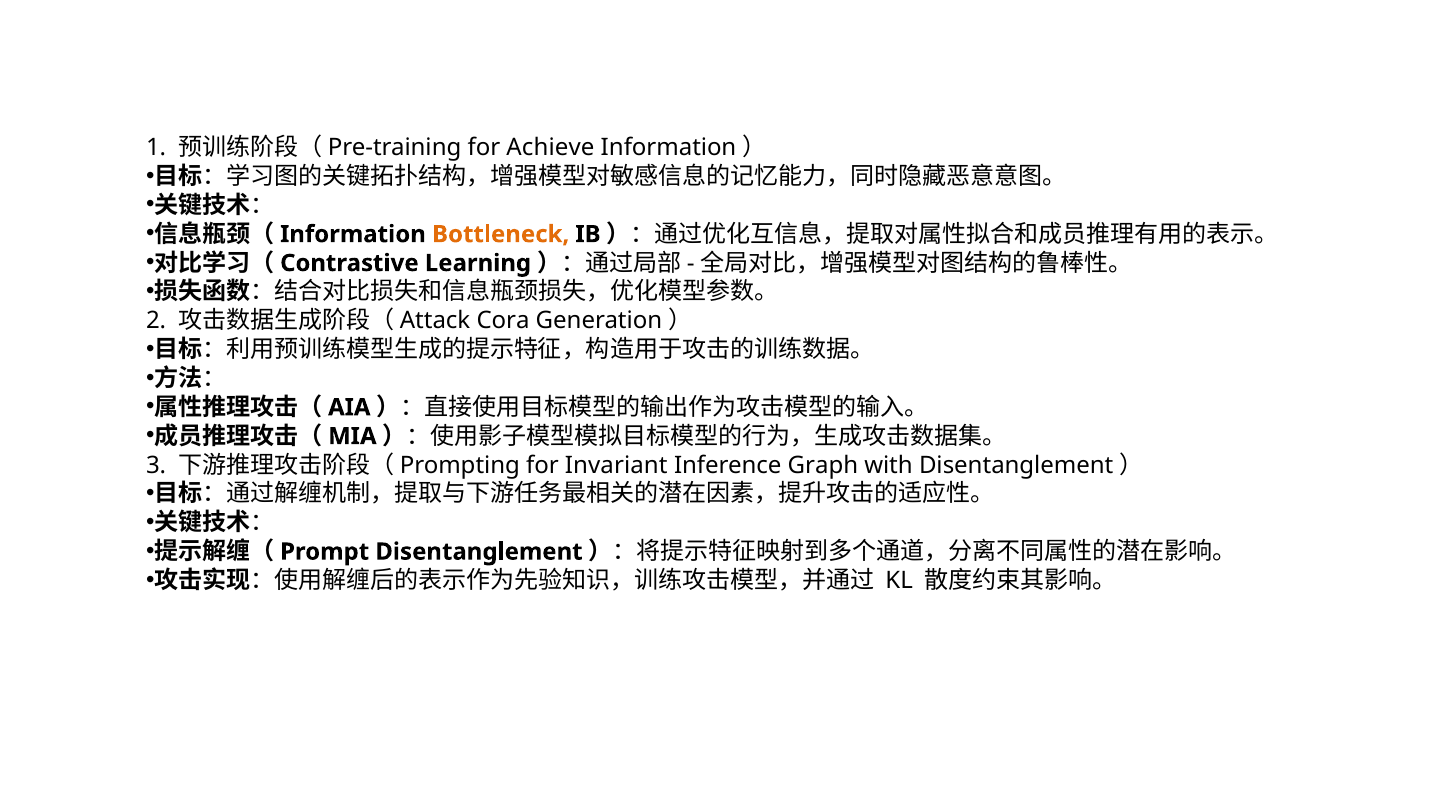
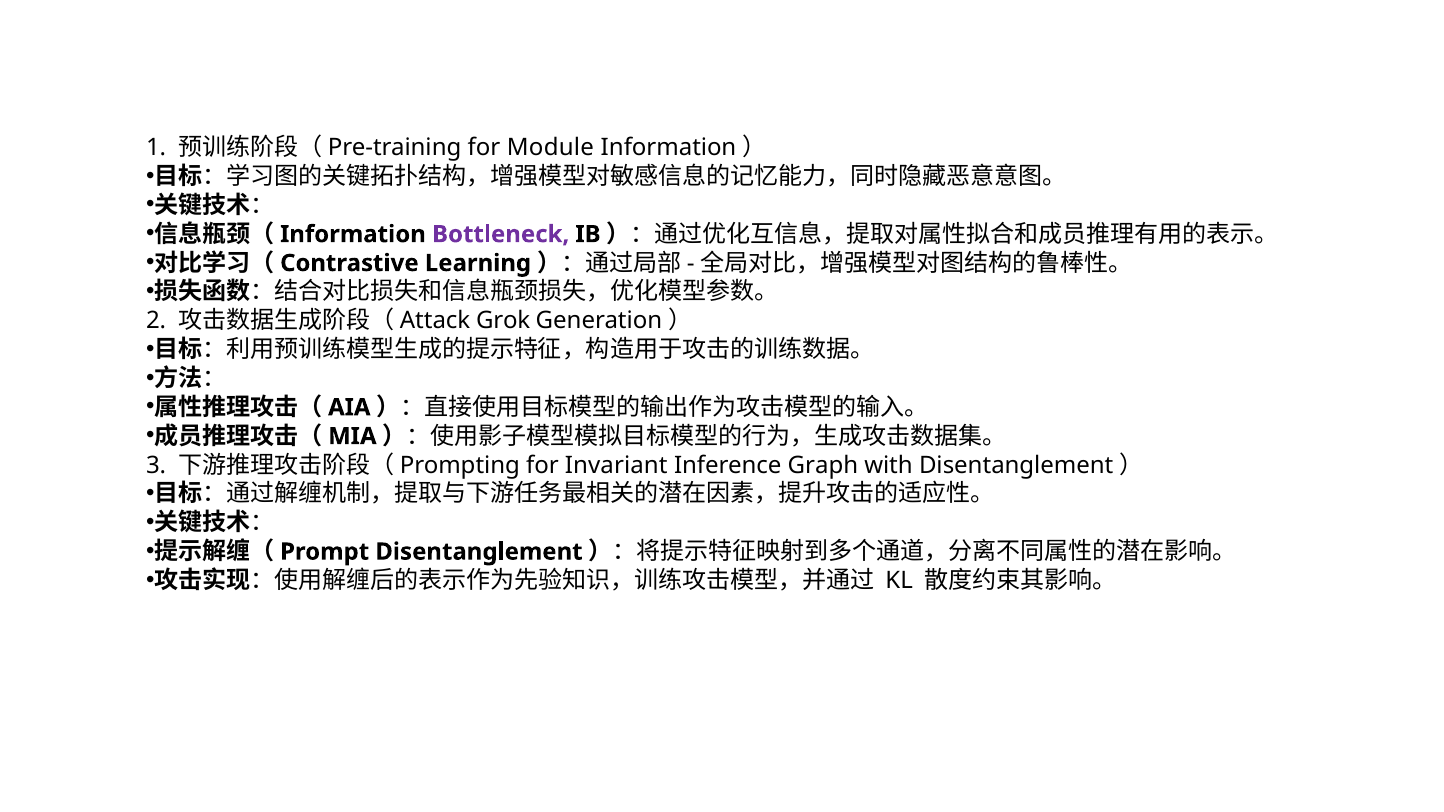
Achieve: Achieve -> Module
Bottleneck colour: orange -> purple
Cora: Cora -> Grok
